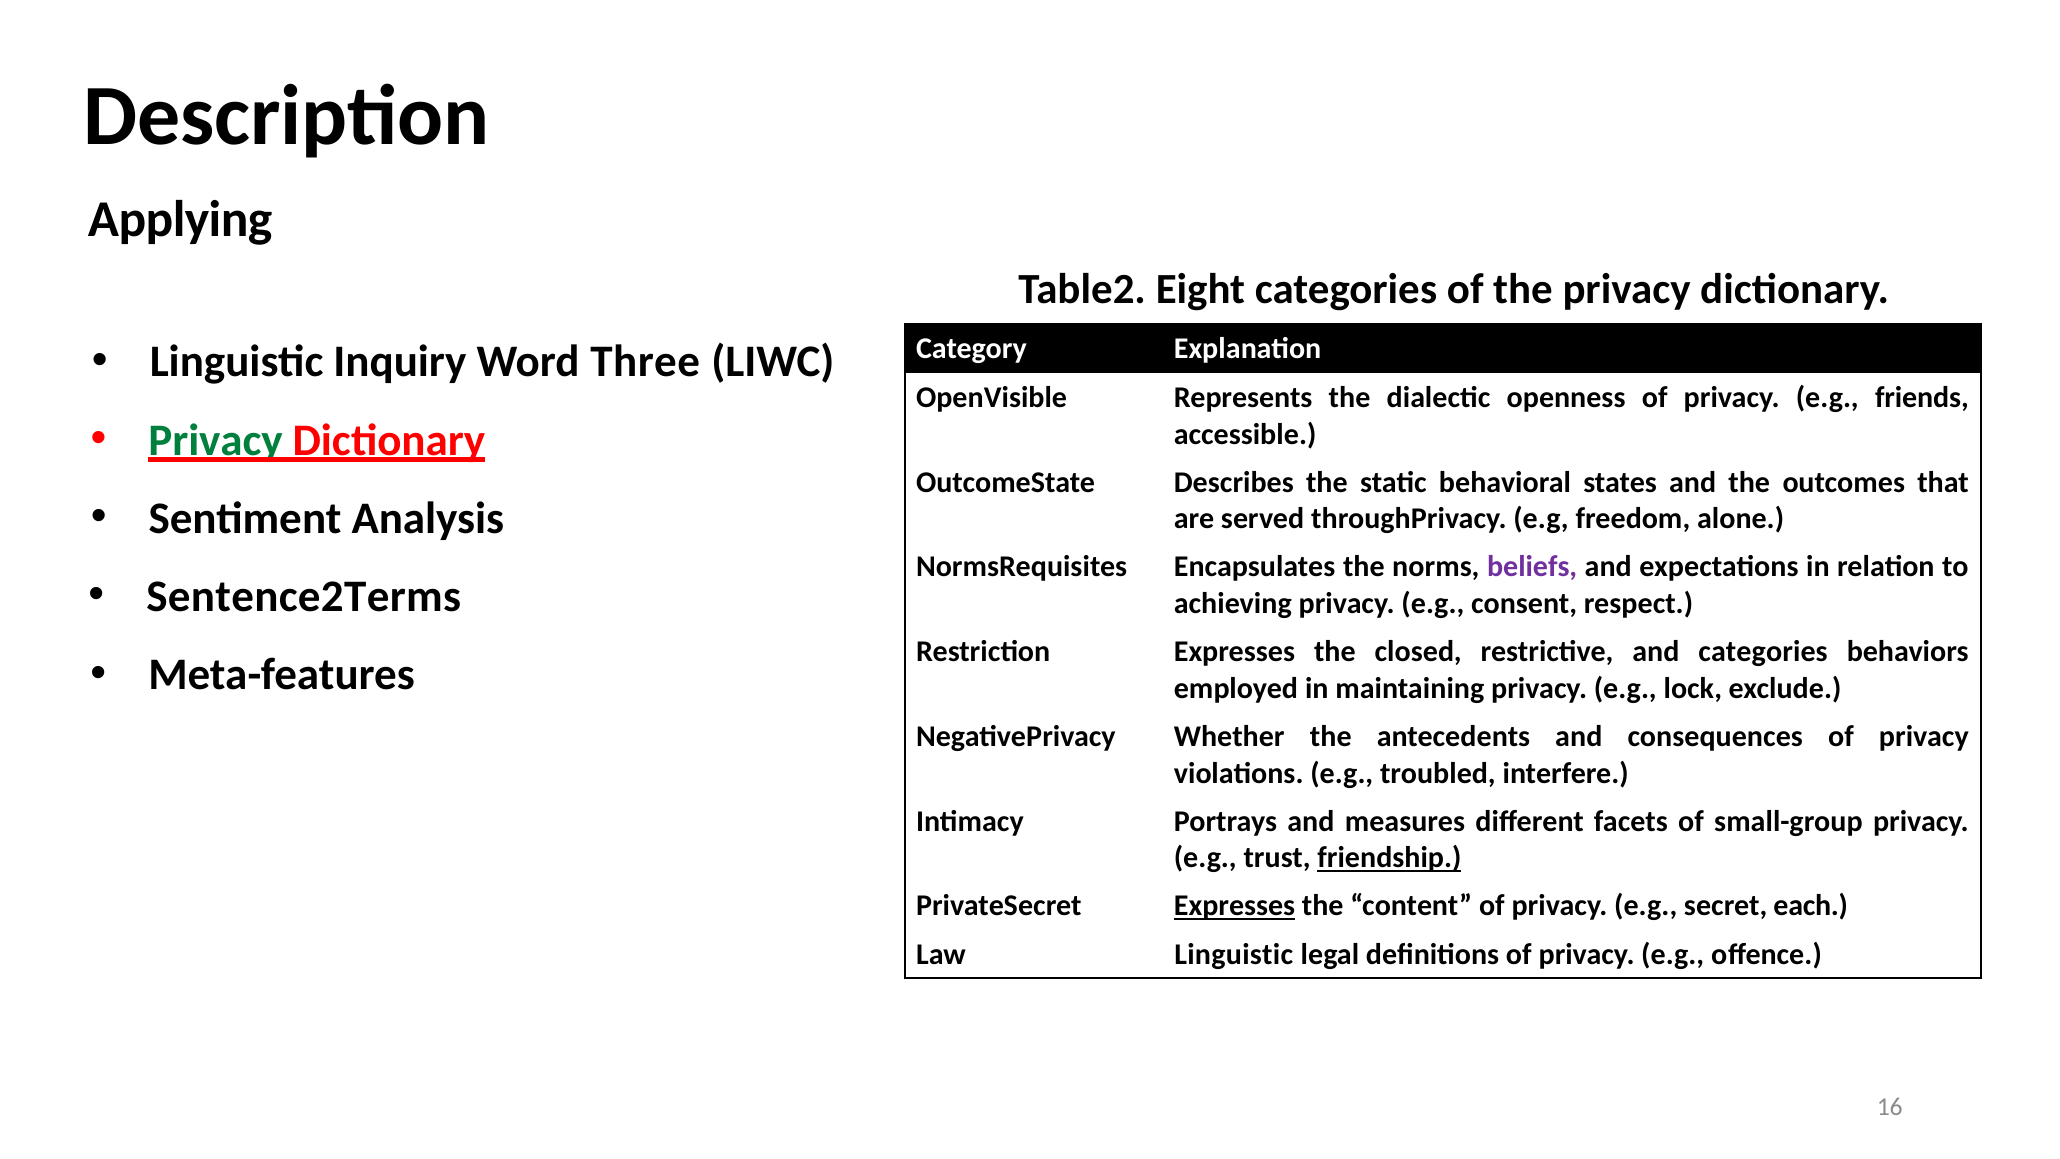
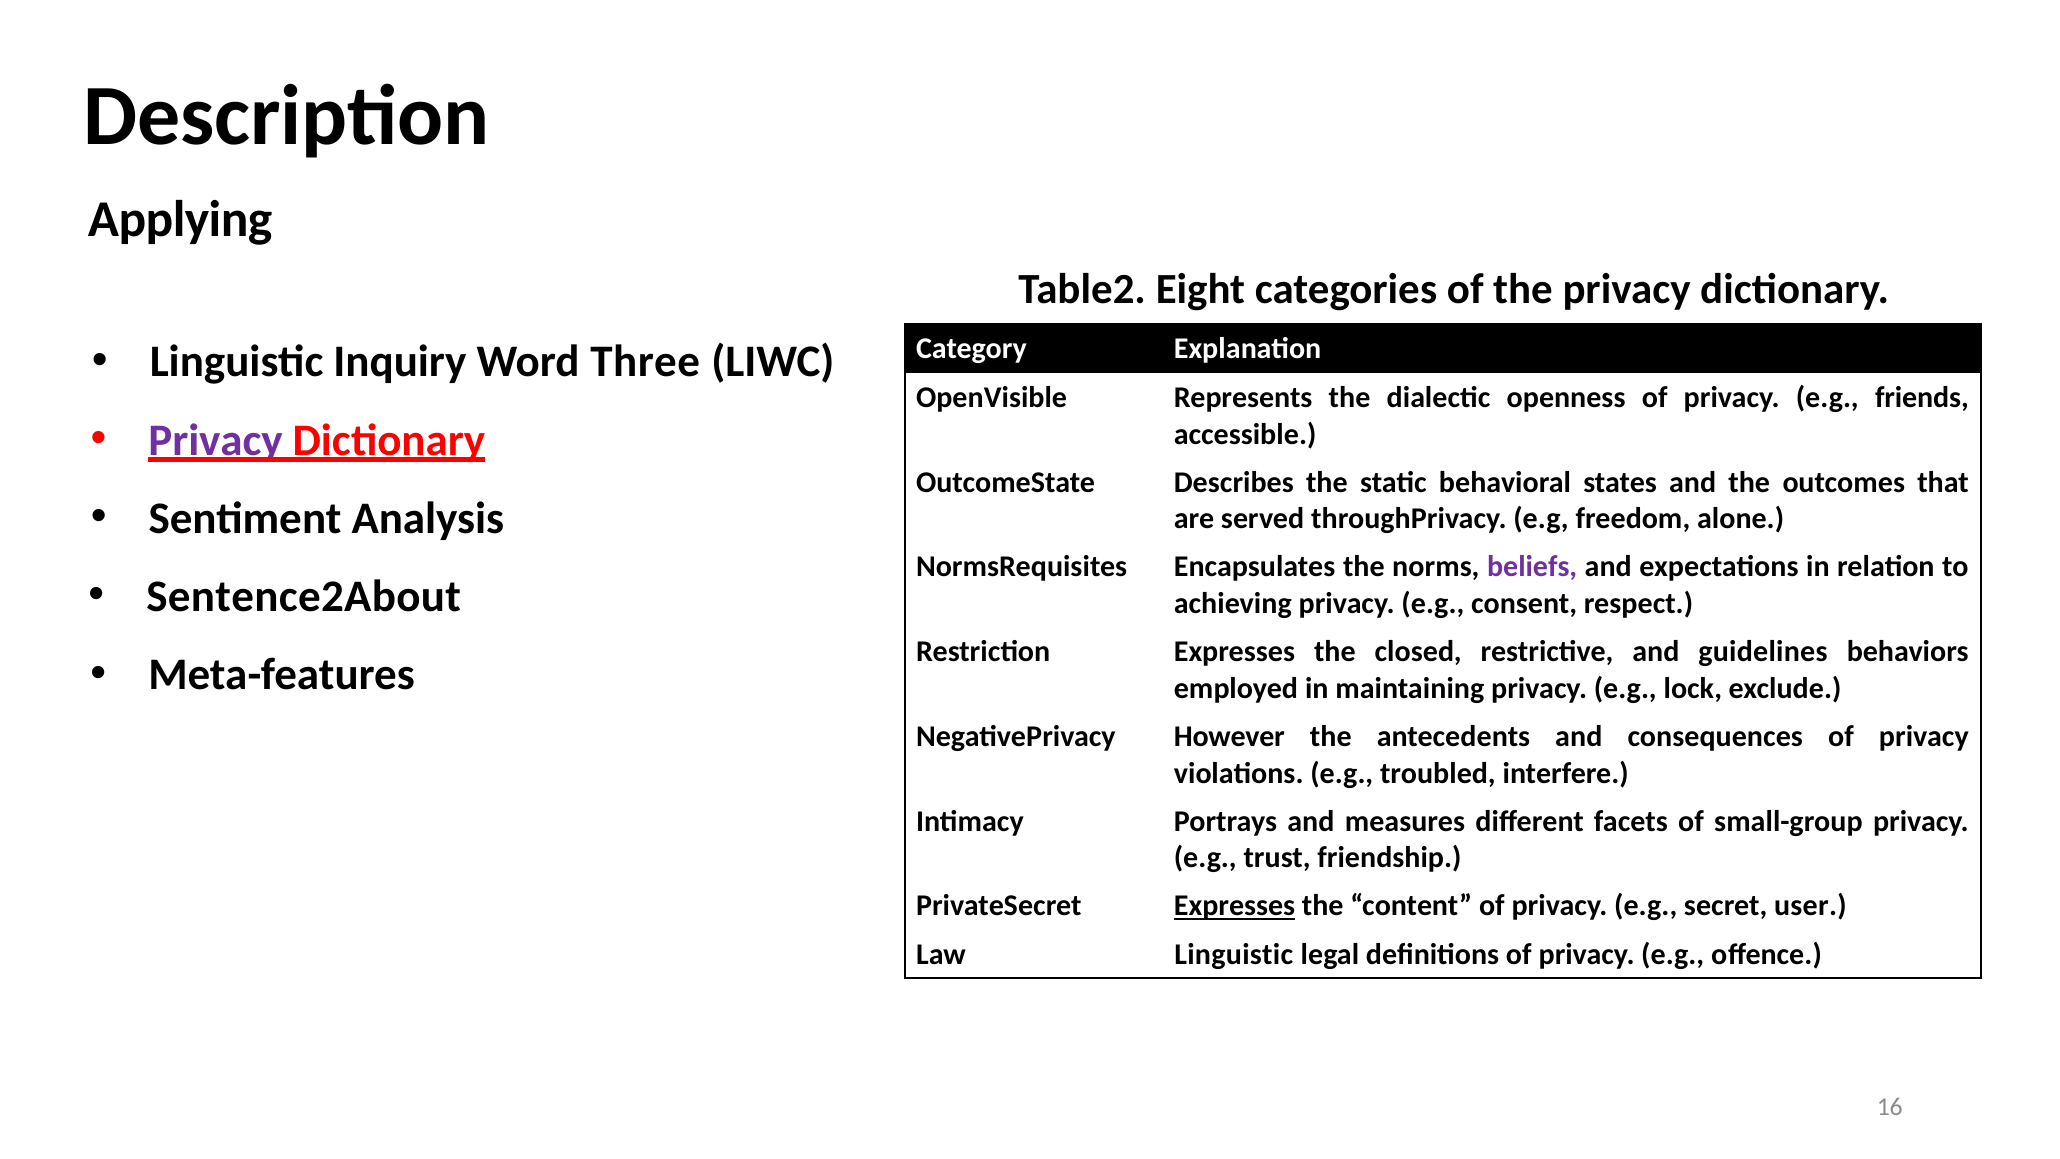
Privacy at (216, 440) colour: green -> purple
Sentence2Terms: Sentence2Terms -> Sentence2About
and categories: categories -> guidelines
Whether: Whether -> However
friendship underline: present -> none
each: each -> user
